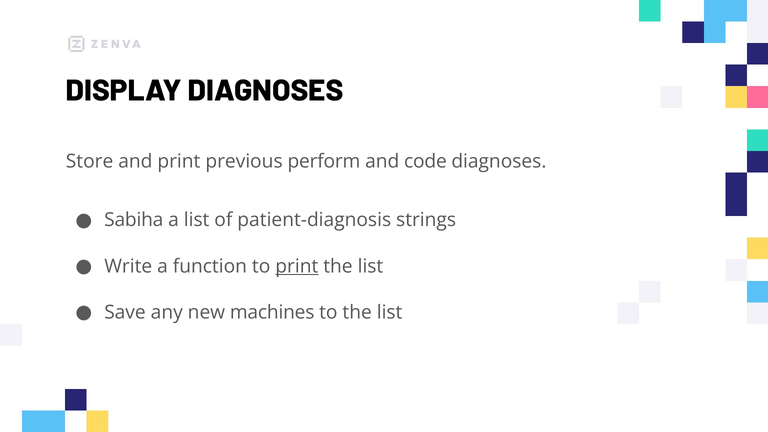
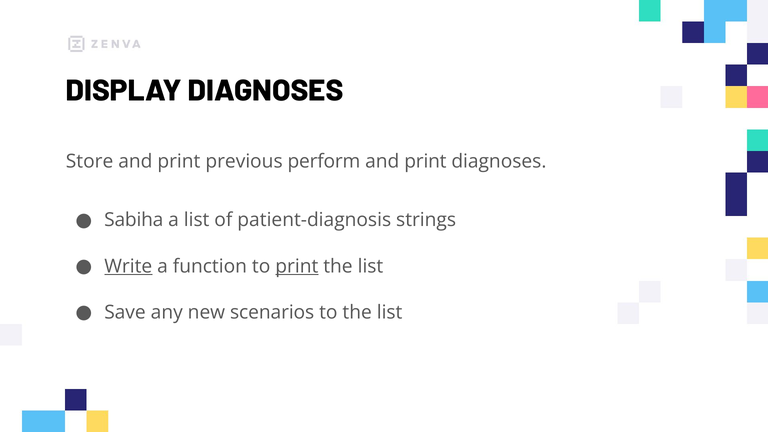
code at (425, 161): code -> print
Write underline: none -> present
machines: machines -> scenarios
